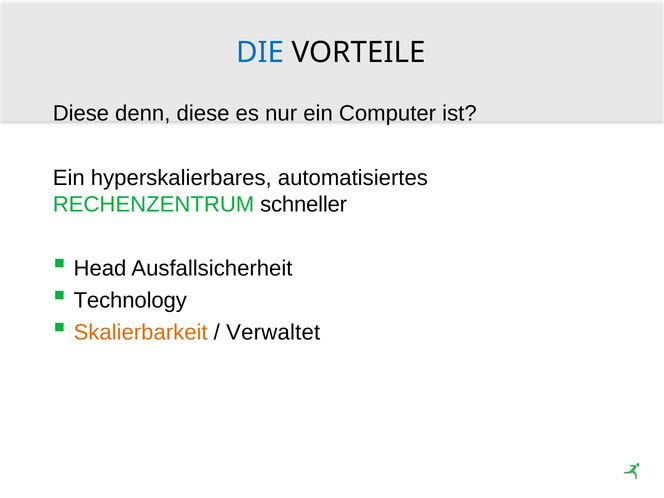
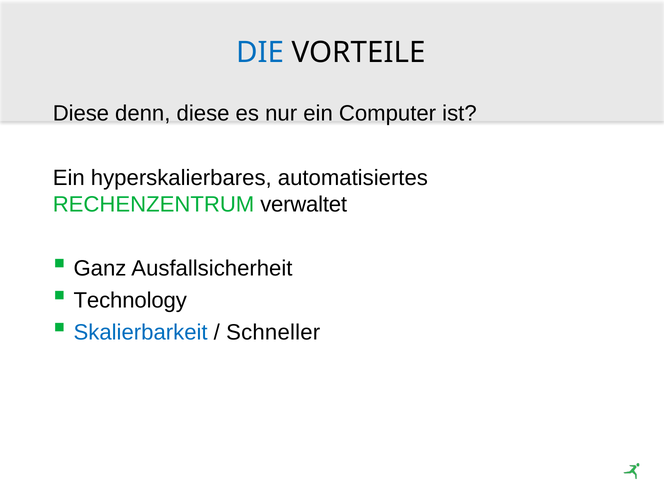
schneller: schneller -> verwaltet
Head: Head -> Ganz
Skalierbarkeit colour: orange -> blue
Verwaltet: Verwaltet -> Schneller
